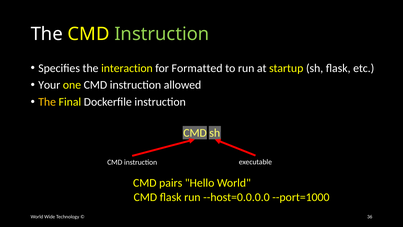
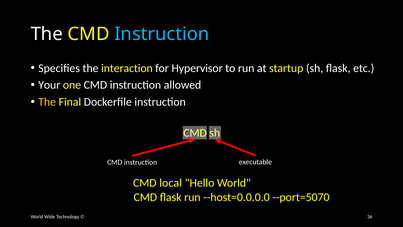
Instruction at (162, 34) colour: light green -> light blue
Formatted: Formatted -> Hypervisor
pairs: pairs -> local
--port=1000: --port=1000 -> --port=5070
